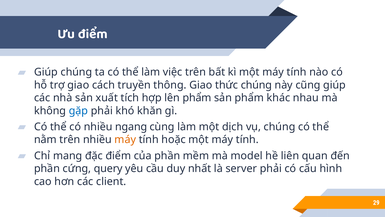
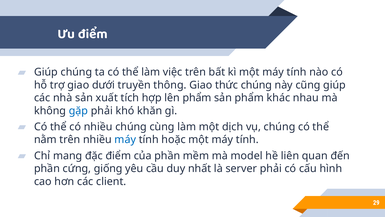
cách: cách -> dưới
nhiều ngang: ngang -> chúng
máy at (125, 139) colour: orange -> blue
query: query -> giống
